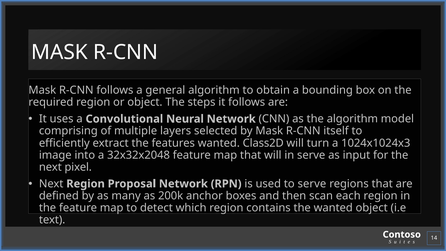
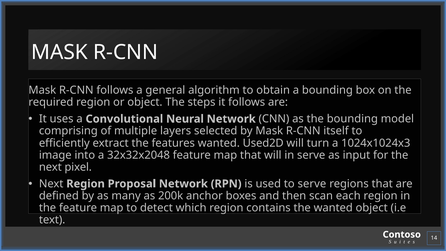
the algorithm: algorithm -> bounding
Class2D: Class2D -> Used2D
